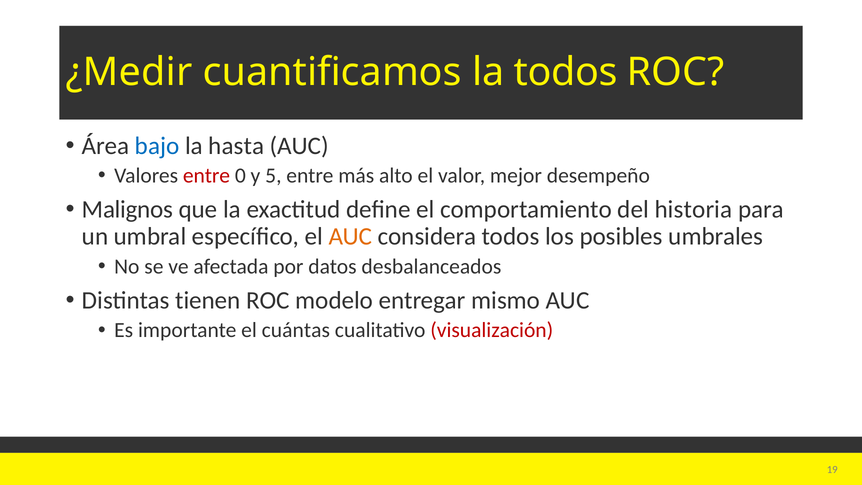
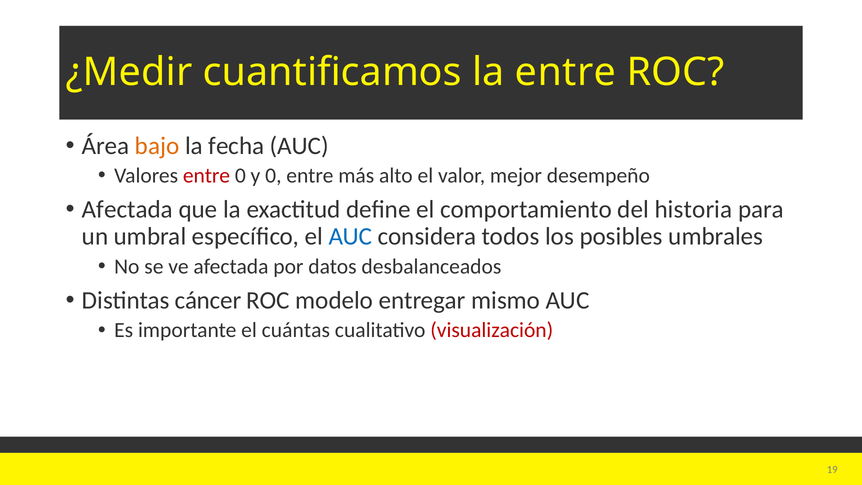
la todos: todos -> entre
bajo colour: blue -> orange
hasta: hasta -> fecha
y 5: 5 -> 0
Malignos at (128, 210): Malignos -> Afectada
AUC at (350, 237) colour: orange -> blue
tienen: tienen -> cáncer
